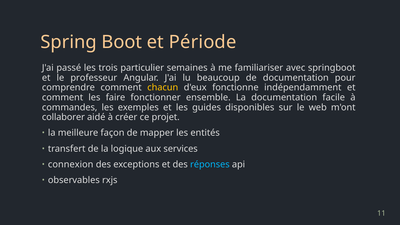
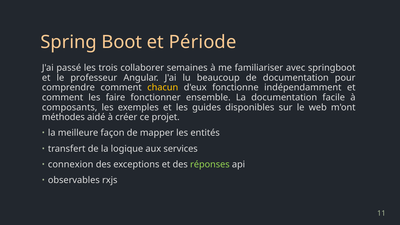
particulier: particulier -> collaborer
commandes: commandes -> composants
collaborer: collaborer -> méthodes
réponses colour: light blue -> light green
